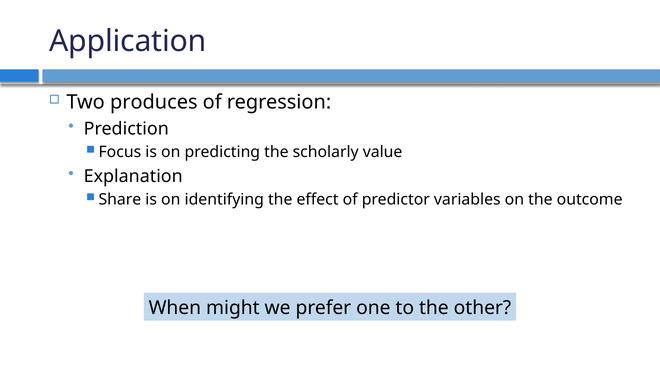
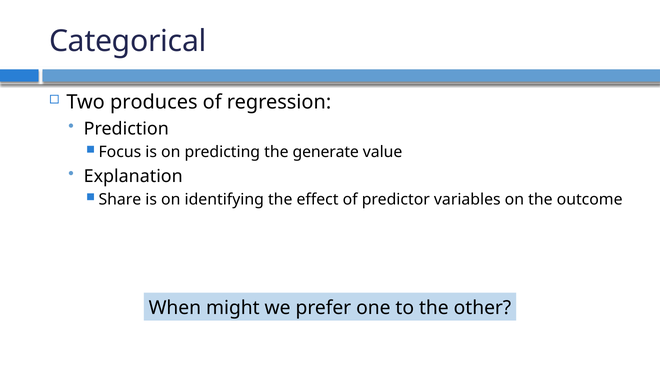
Application: Application -> Categorical
scholarly: scholarly -> generate
